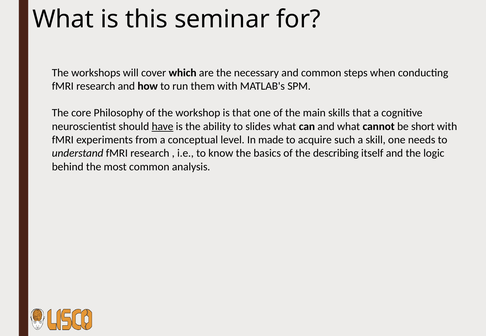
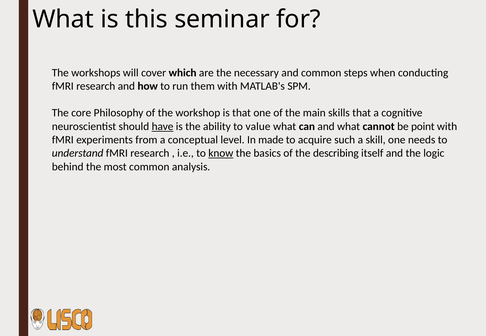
slides: slides -> value
short: short -> point
know underline: none -> present
